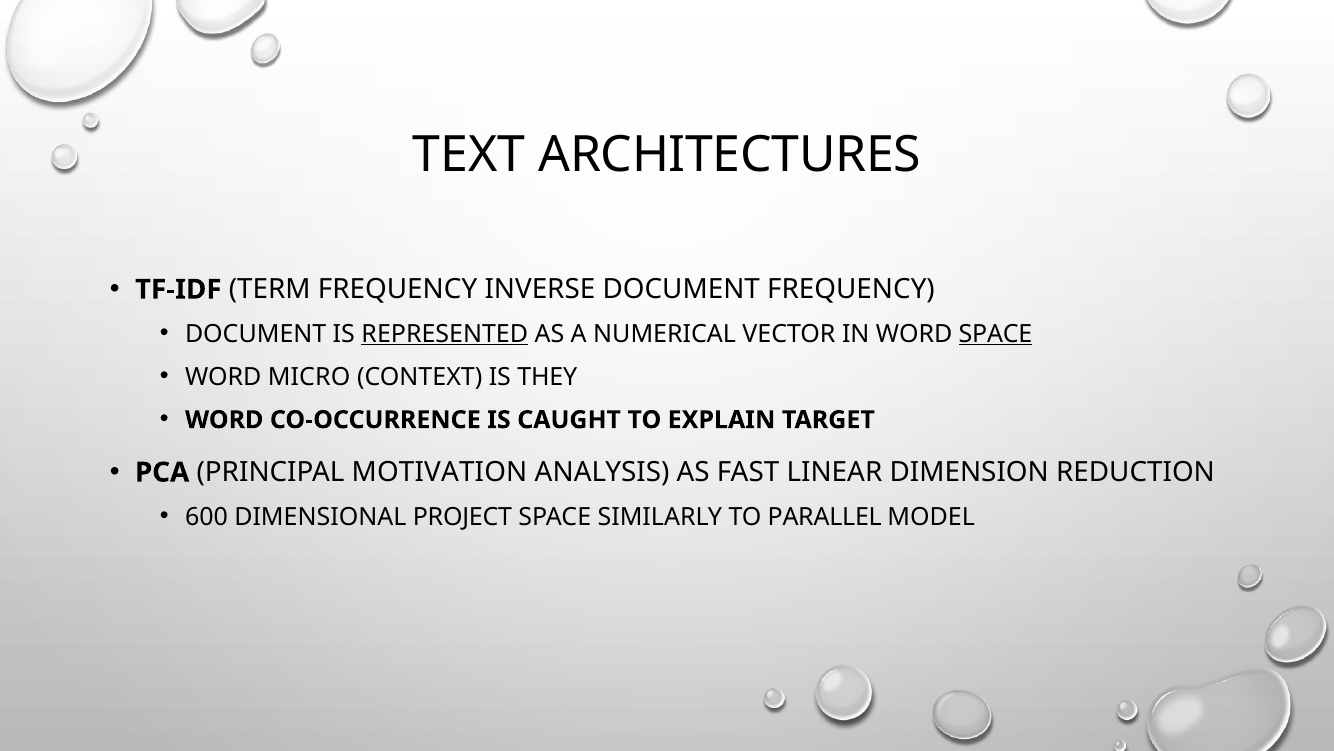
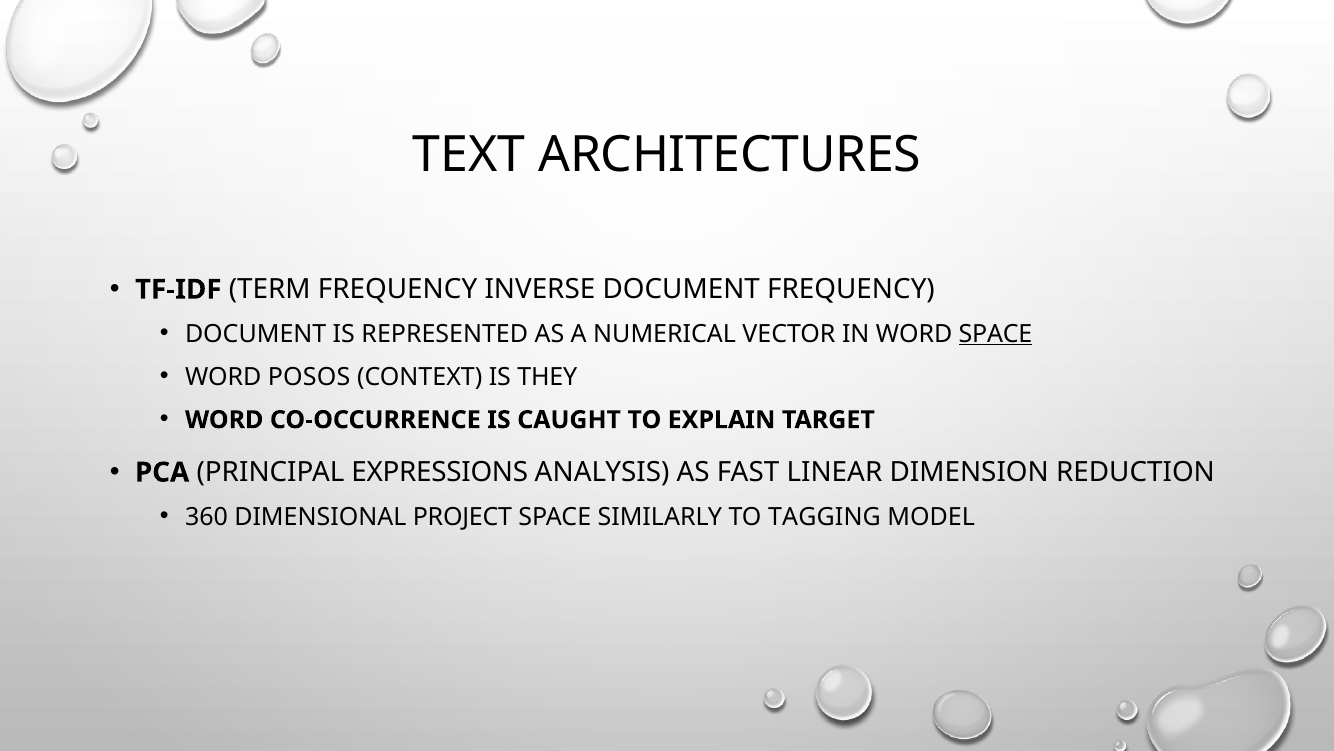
REPRESENTED underline: present -> none
MICRO: MICRO -> POSOS
MOTIVATION: MOTIVATION -> EXPRESSIONS
600: 600 -> 360
PARALLEL: PARALLEL -> TAGGING
